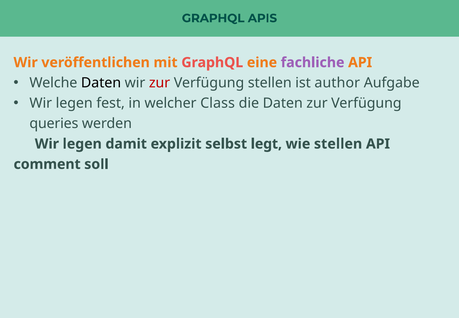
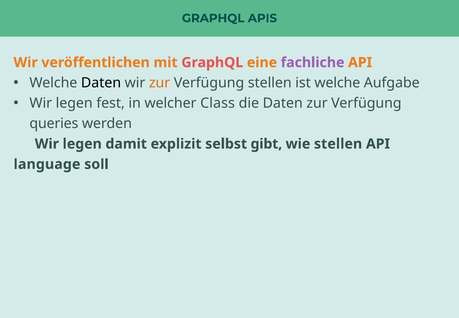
zur at (160, 83) colour: red -> orange
ist author: author -> welche
legt: legt -> gibt
comment: comment -> language
